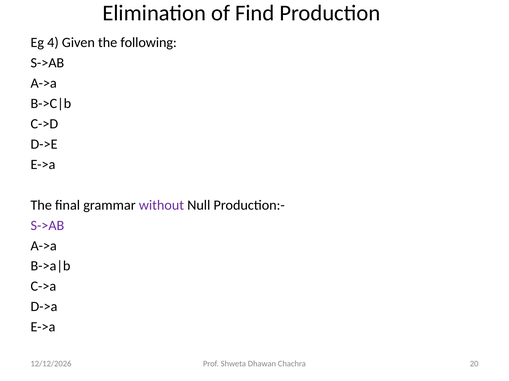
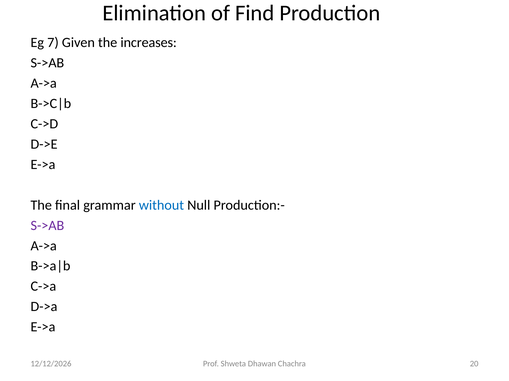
4: 4 -> 7
following: following -> increases
without colour: purple -> blue
